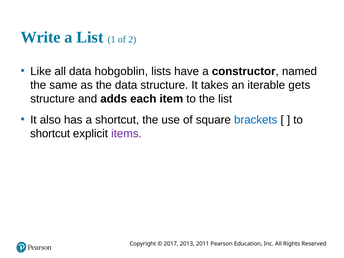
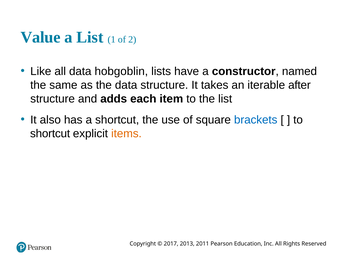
Write: Write -> Value
gets: gets -> after
items colour: purple -> orange
